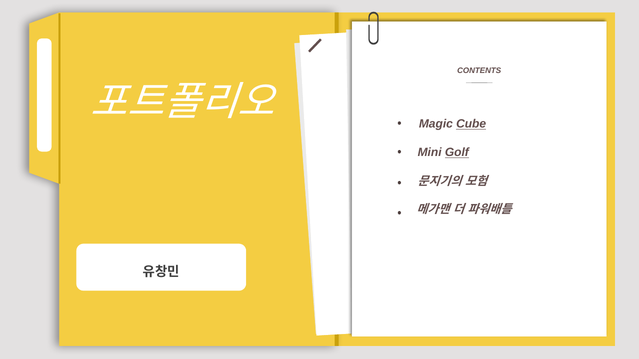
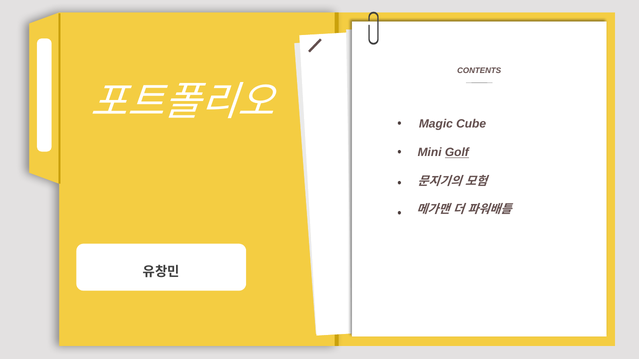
Cube underline: present -> none
